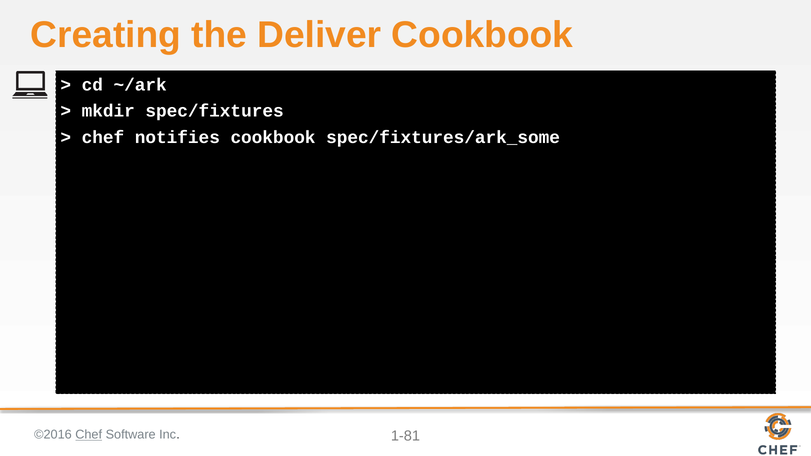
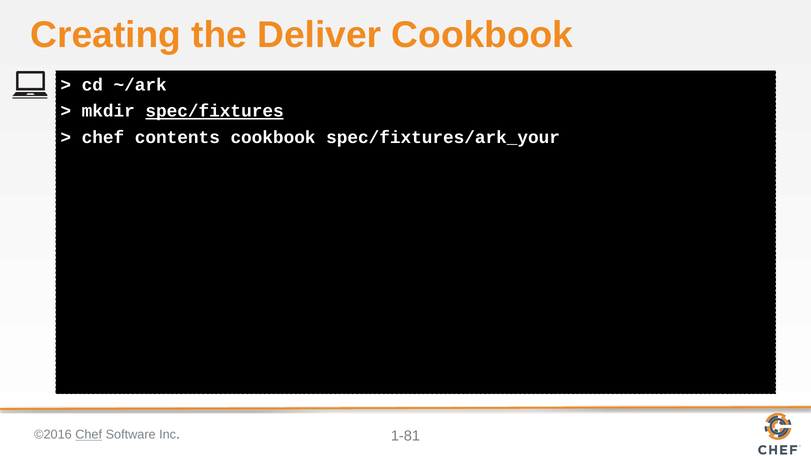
spec/fixtures underline: none -> present
notifies: notifies -> contents
spec/fixtures/ark_some: spec/fixtures/ark_some -> spec/fixtures/ark_your
